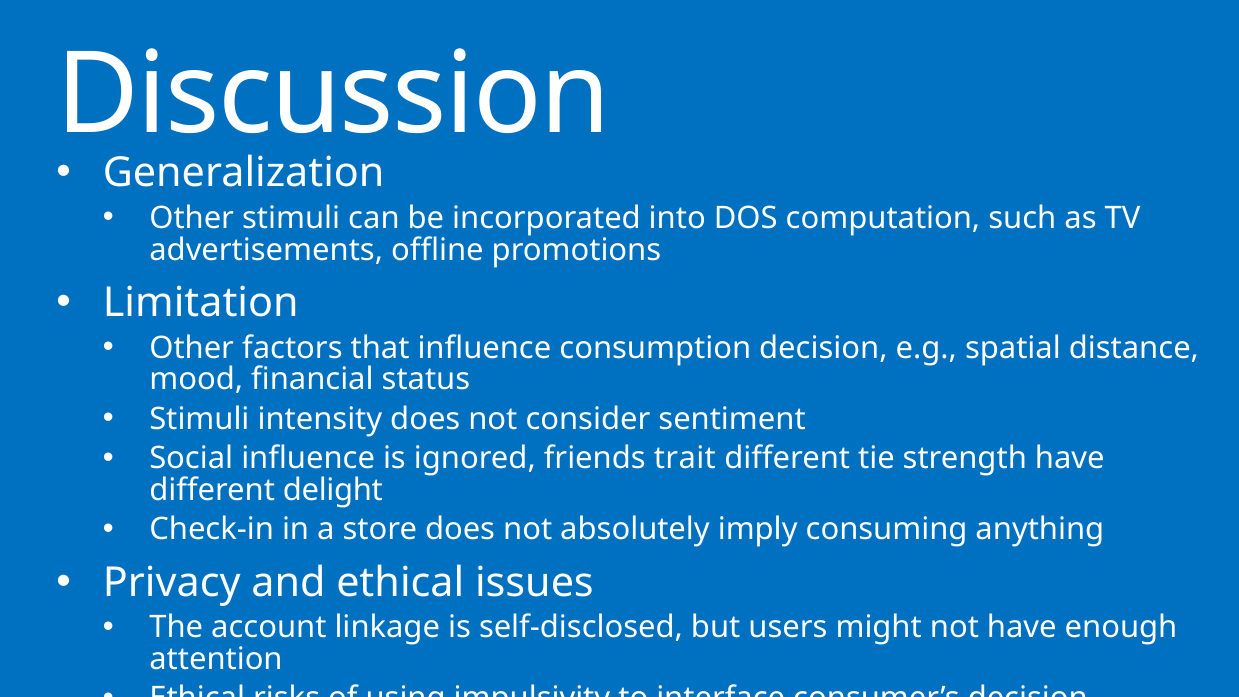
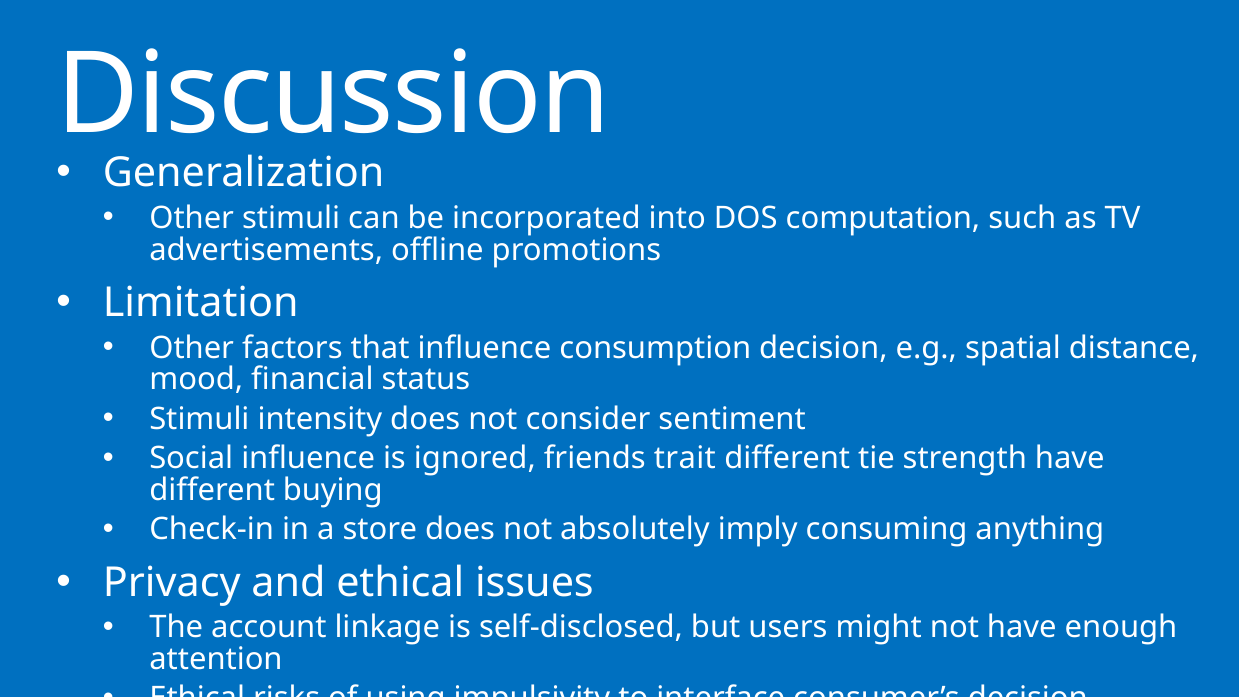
delight: delight -> buying
